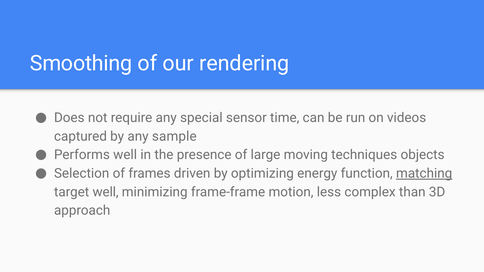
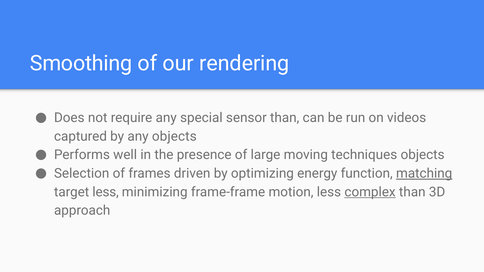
sensor time: time -> than
any sample: sample -> objects
target well: well -> less
complex underline: none -> present
